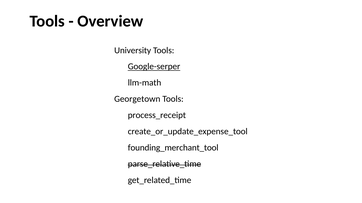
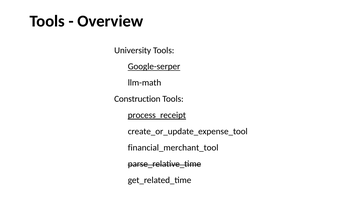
Georgetown: Georgetown -> Construction
process_receipt underline: none -> present
founding_merchant_tool: founding_merchant_tool -> financial_merchant_tool
